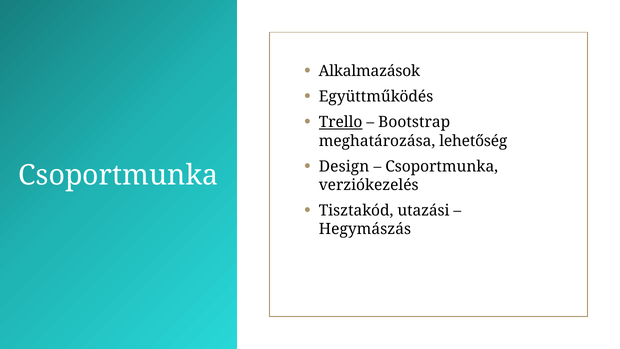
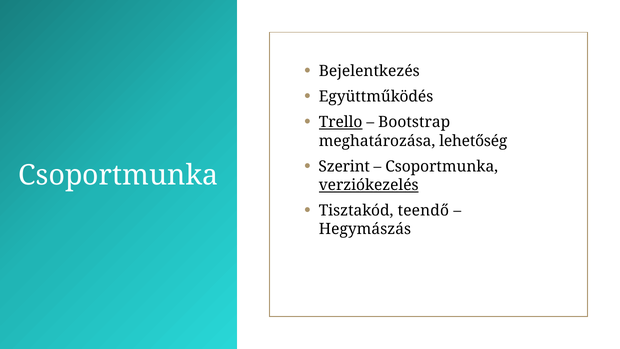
Alkalmazások: Alkalmazások -> Bejelentkezés
Design: Design -> Szerint
verziókezelés underline: none -> present
utazási: utazási -> teendő
